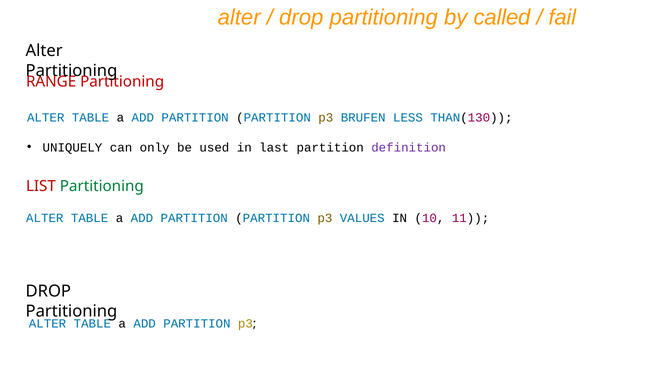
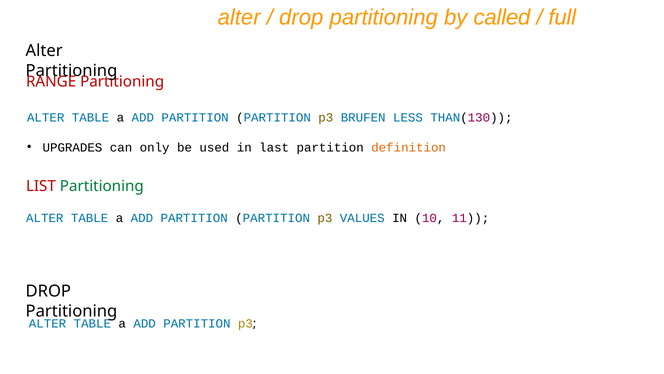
fail: fail -> full
UNIQUELY: UNIQUELY -> UPGRADES
definition colour: purple -> orange
